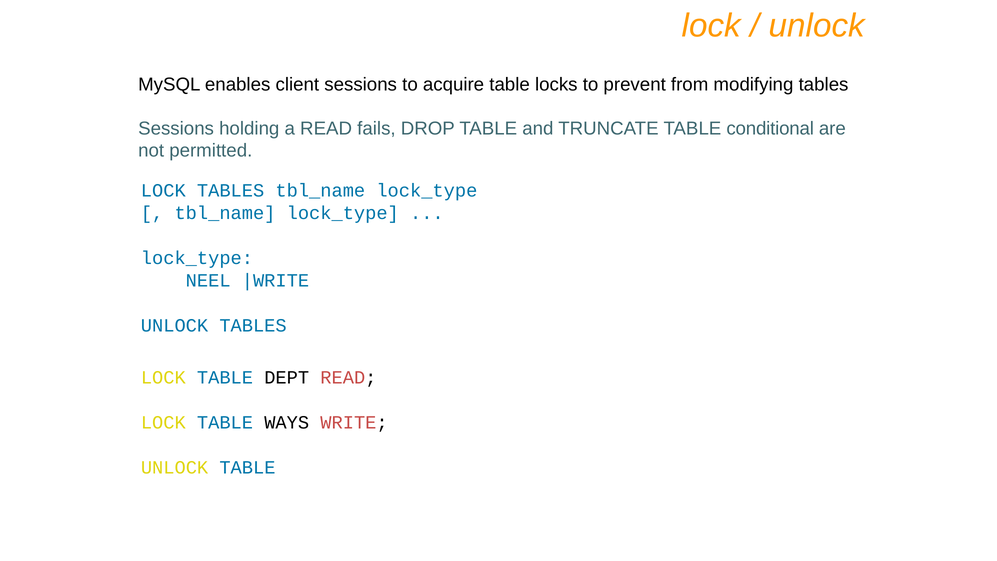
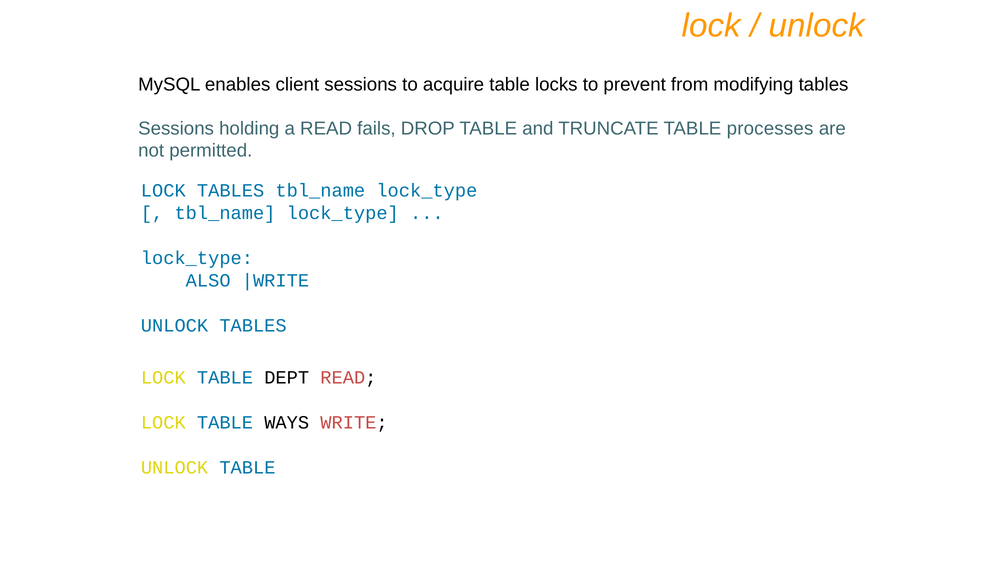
conditional: conditional -> processes
NEEL: NEEL -> ALSO
